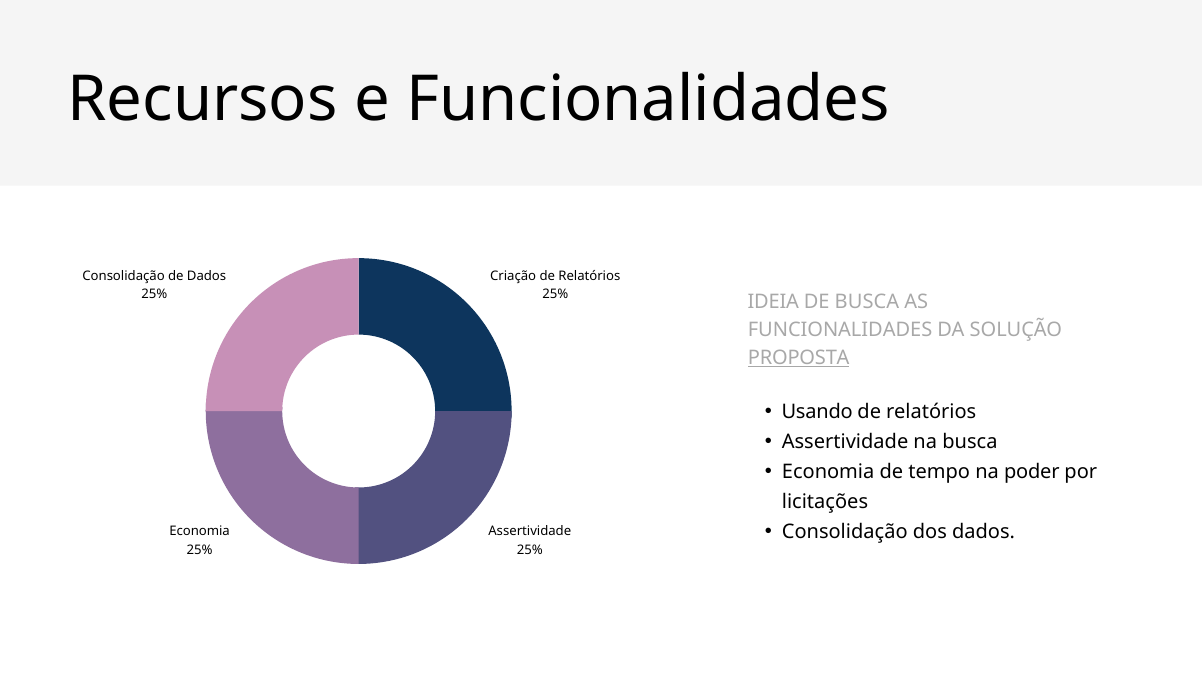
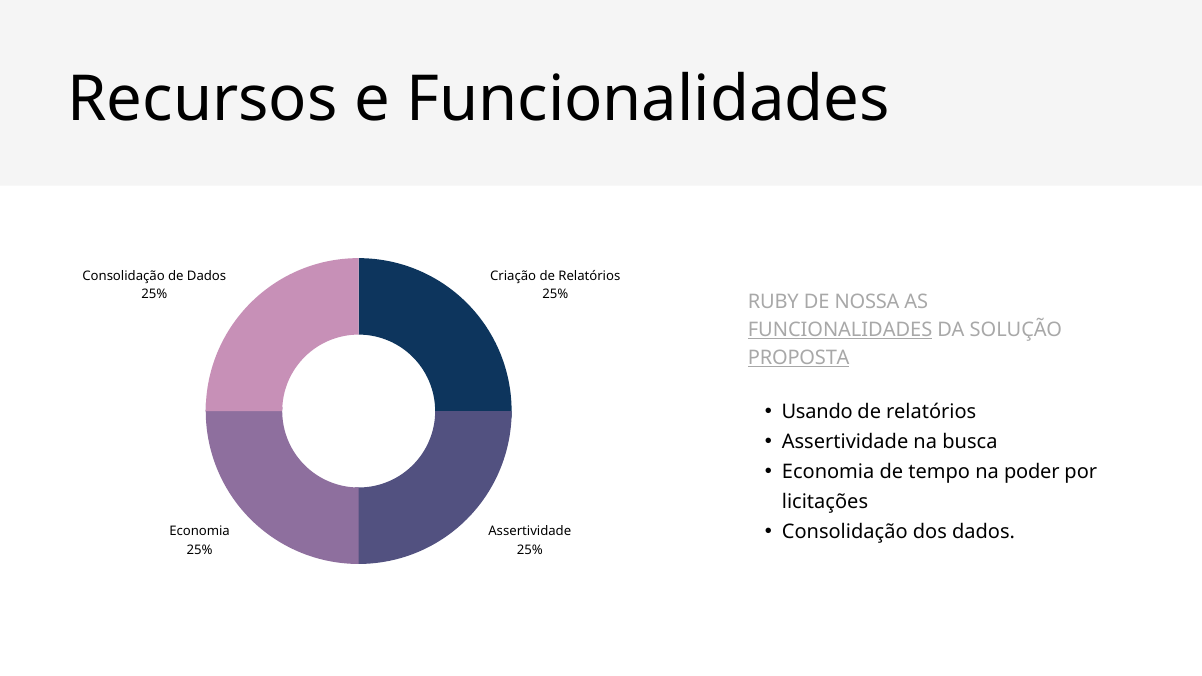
IDEIA: IDEIA -> RUBY
DE BUSCA: BUSCA -> NOSSA
FUNCIONALIDADES at (840, 330) underline: none -> present
